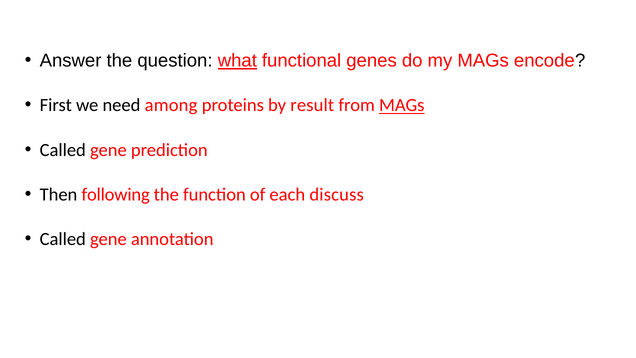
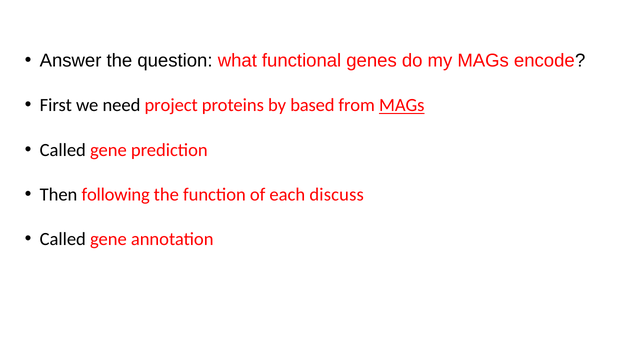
what underline: present -> none
among: among -> project
result: result -> based
